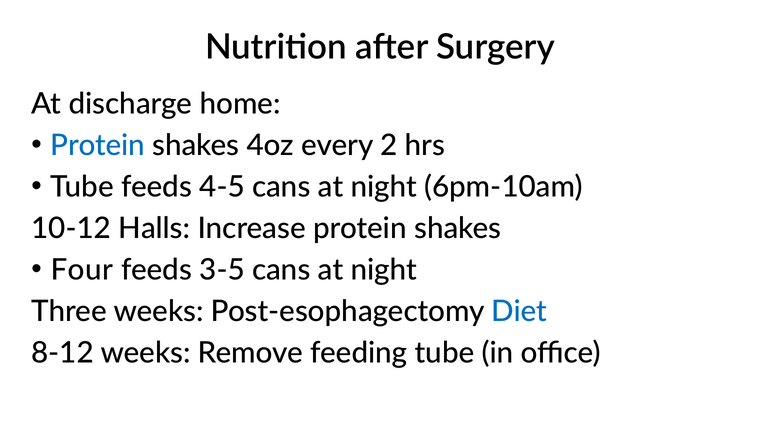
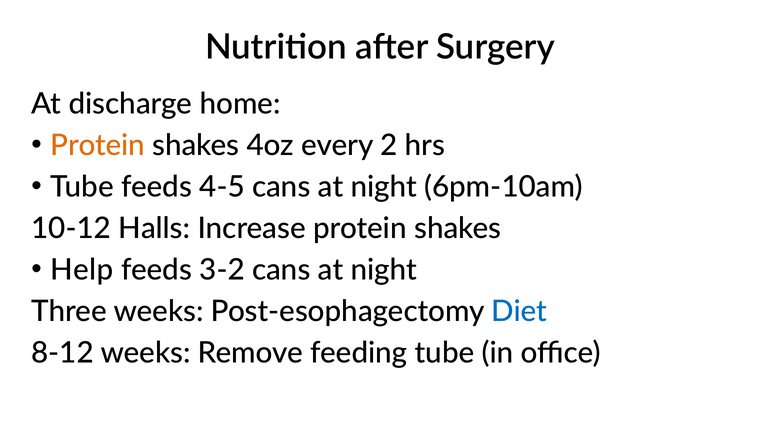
Protein at (98, 145) colour: blue -> orange
Four: Four -> Help
3-5: 3-5 -> 3-2
